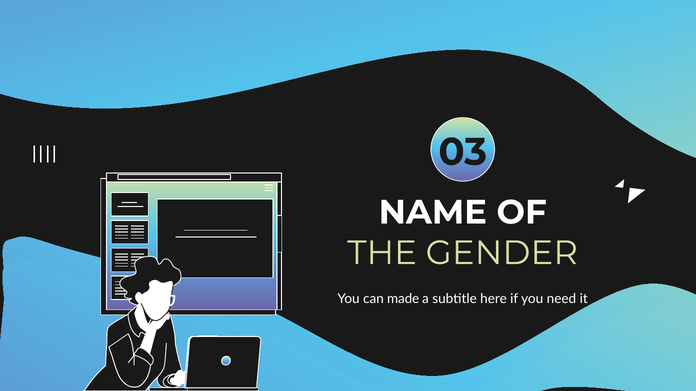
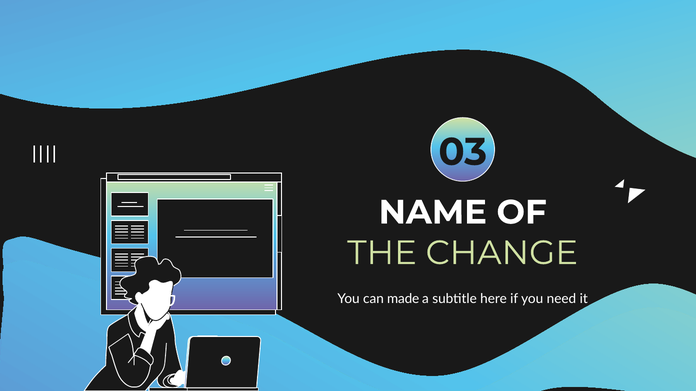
GENDER: GENDER -> CHANGE
